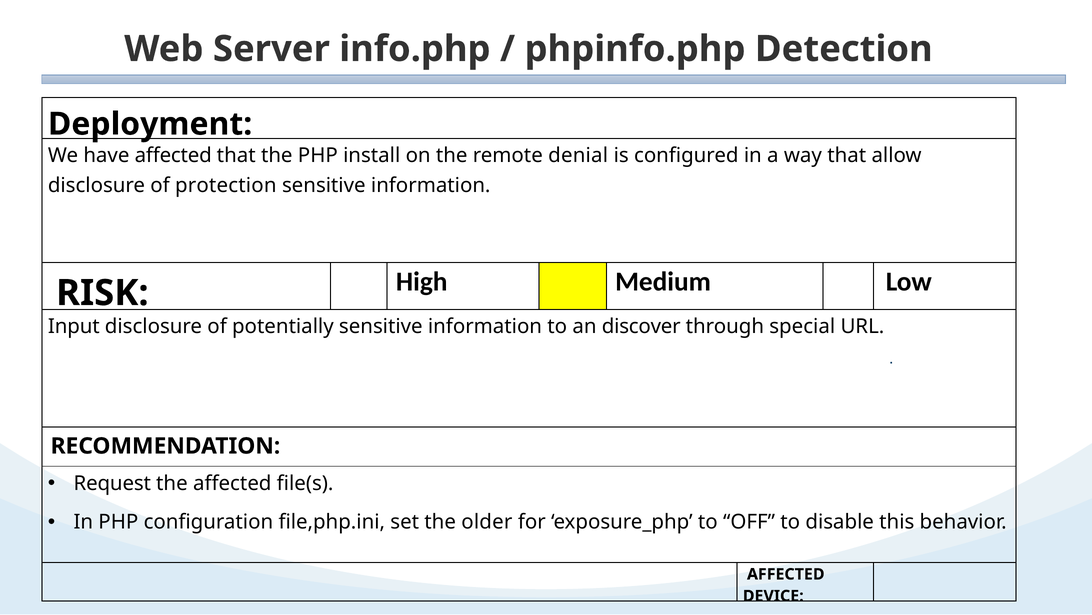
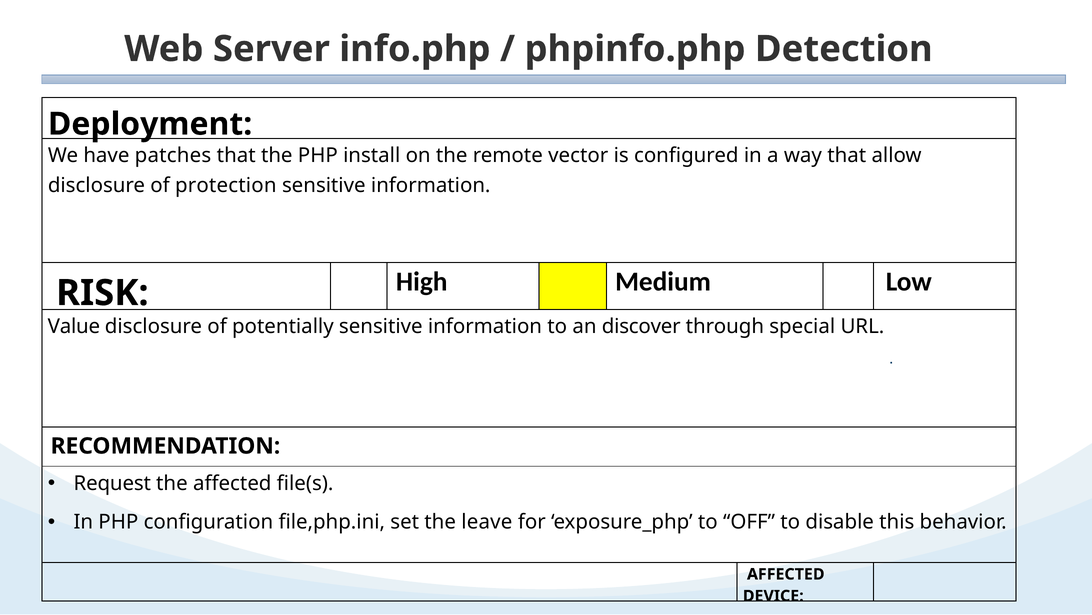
have affected: affected -> patches
denial: denial -> vector
Input: Input -> Value
older: older -> leave
